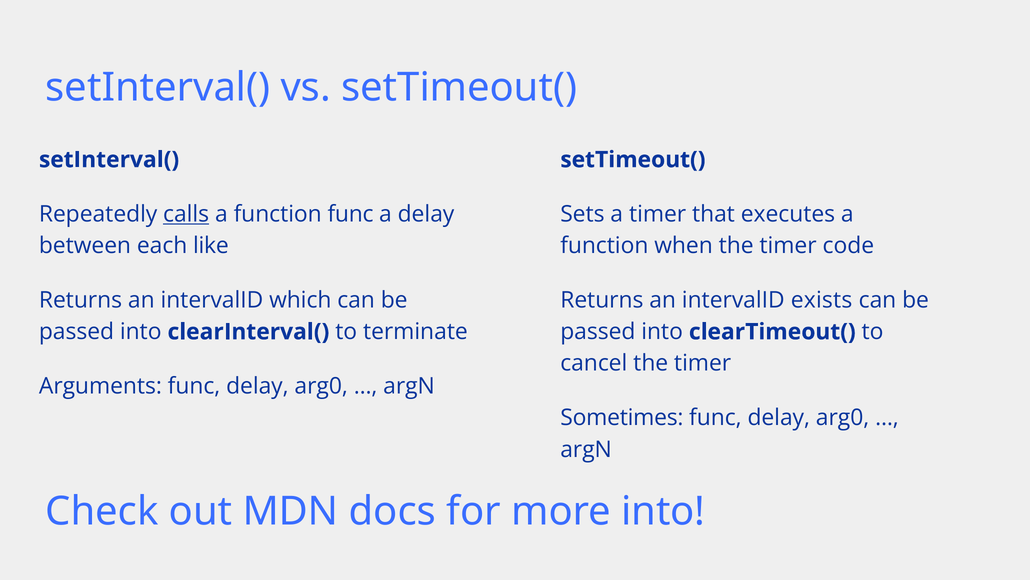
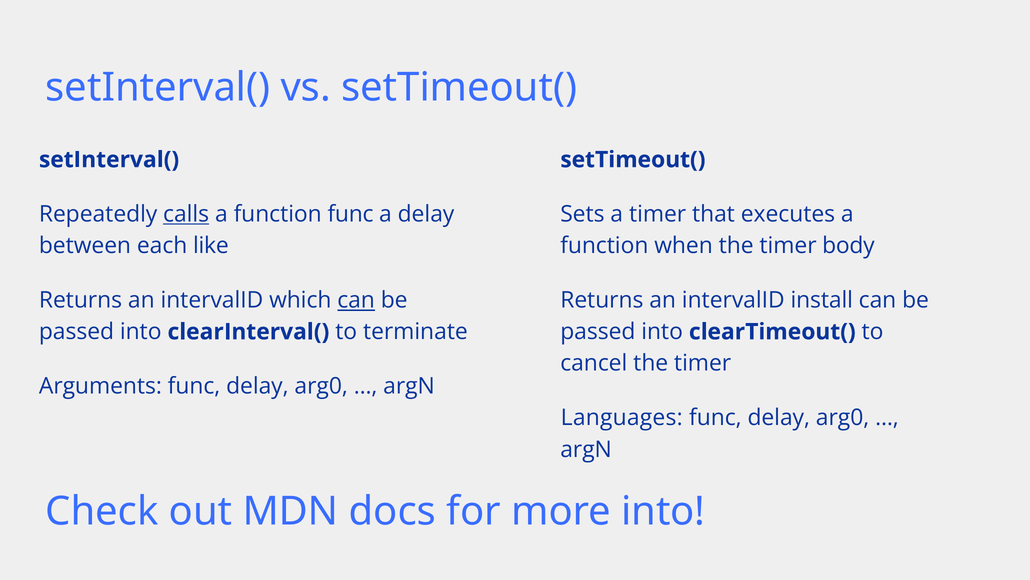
code: code -> body
can at (356, 300) underline: none -> present
exists: exists -> install
Sometimes: Sometimes -> Languages
